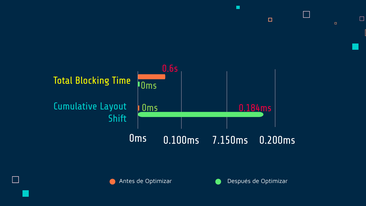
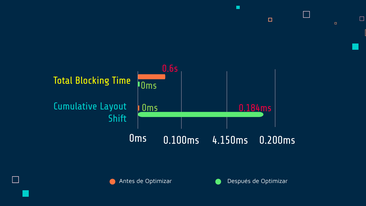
7.150ms: 7.150ms -> 4.150ms
